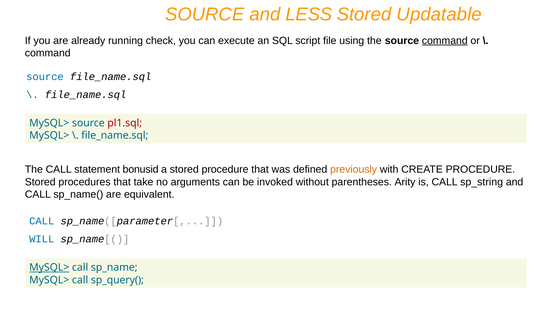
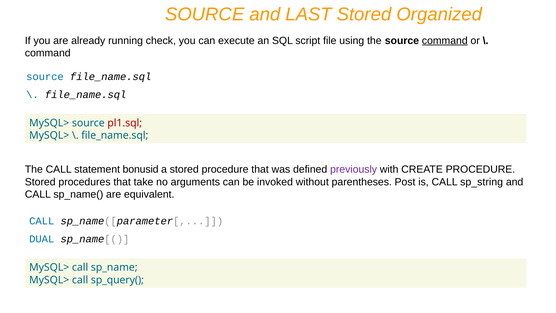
LESS: LESS -> LAST
Updatable: Updatable -> Organized
previously colour: orange -> purple
Arity: Arity -> Post
WILL: WILL -> DUAL
MySQL> at (49, 267) underline: present -> none
